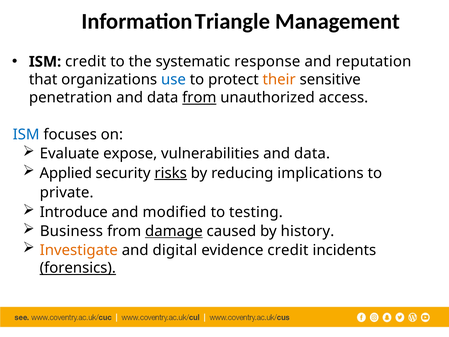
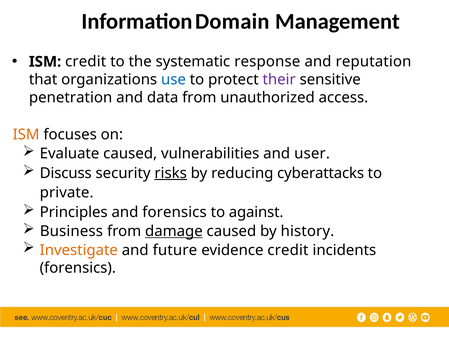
Triangle: Triangle -> Domain
their colour: orange -> purple
from at (199, 98) underline: present -> none
ISM at (26, 134) colour: blue -> orange
Evaluate expose: expose -> caused
vulnerabilities and data: data -> user
Applied: Applied -> Discuss
implications: implications -> cyberattacks
Introduce: Introduce -> Principles
and modified: modified -> forensics
testing: testing -> against
digital: digital -> future
forensics at (78, 268) underline: present -> none
